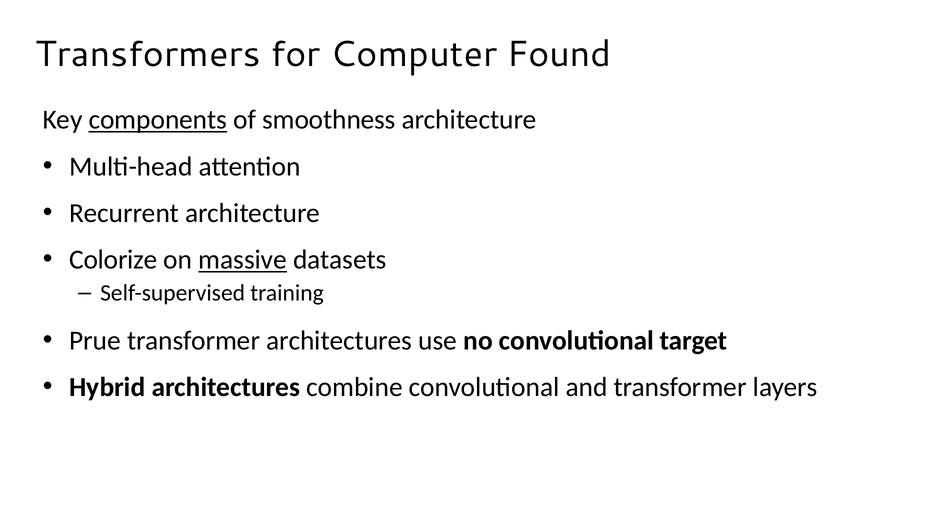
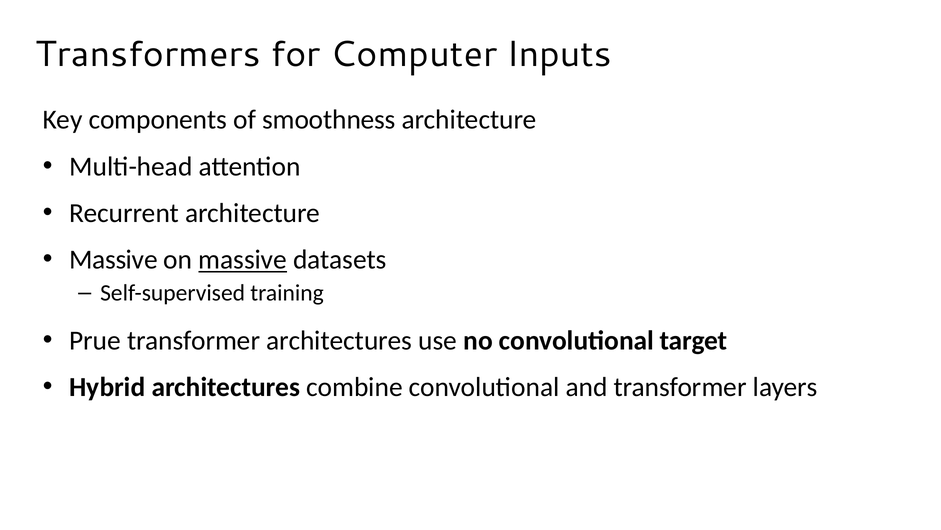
Found: Found -> Inputs
components underline: present -> none
Colorize at (113, 259): Colorize -> Massive
